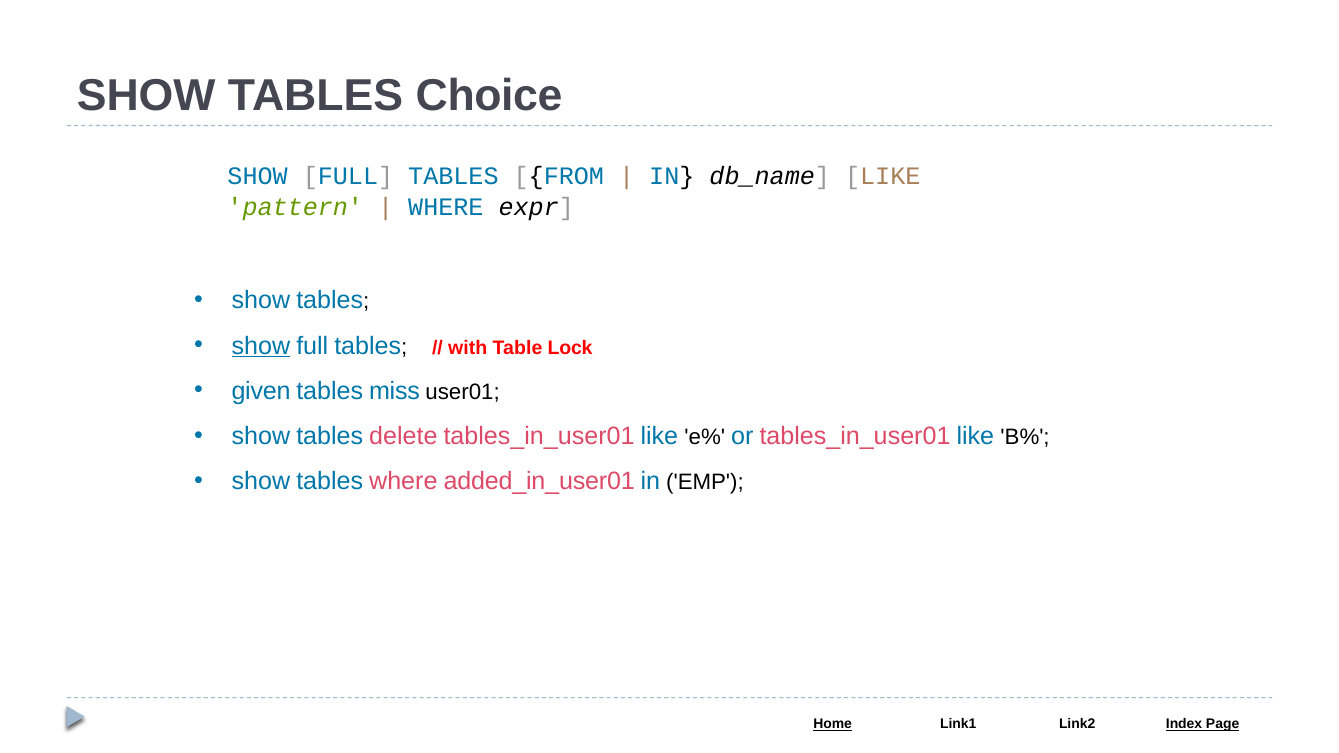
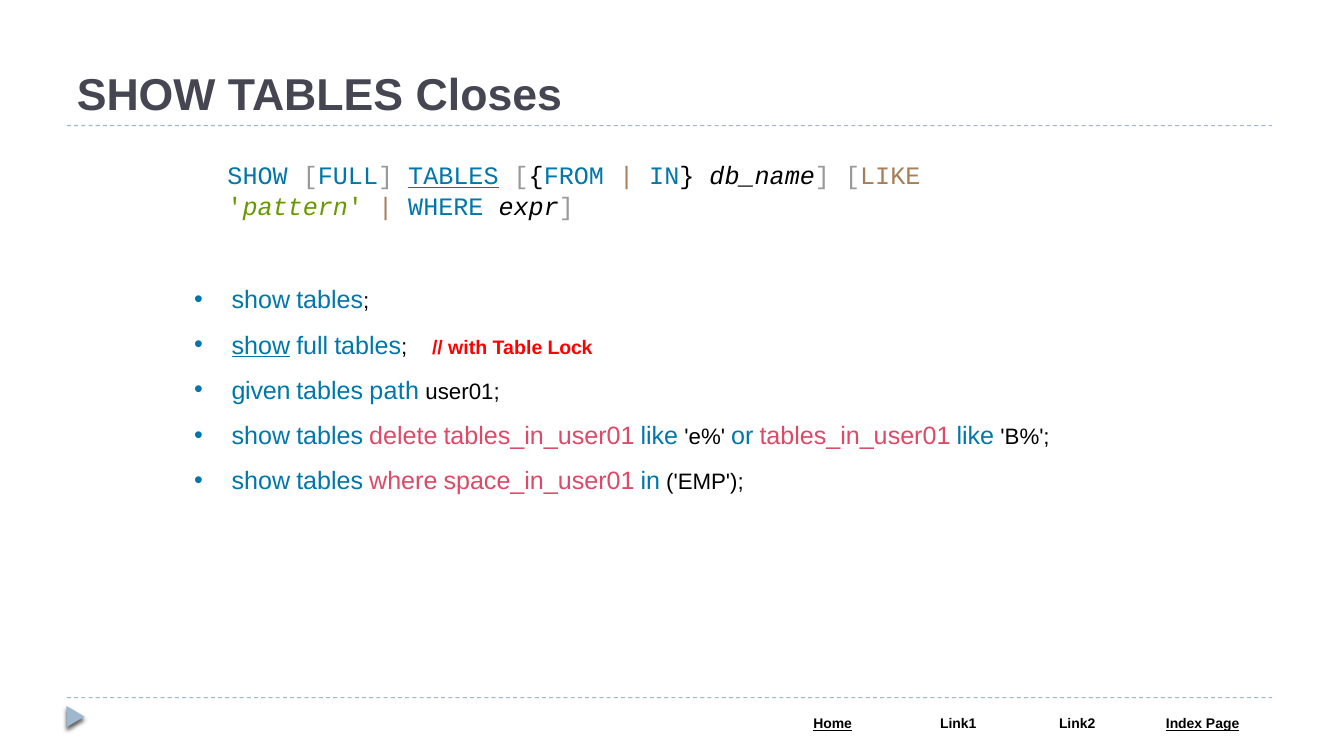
Choice: Choice -> Closes
TABLES at (453, 177) underline: none -> present
miss: miss -> path
added_in_user01: added_in_user01 -> space_in_user01
